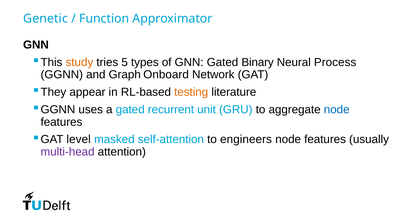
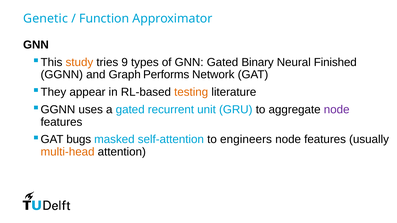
5: 5 -> 9
Process: Process -> Finished
Onboard: Onboard -> Performs
node at (337, 110) colour: blue -> purple
level: level -> bugs
multi-head colour: purple -> orange
